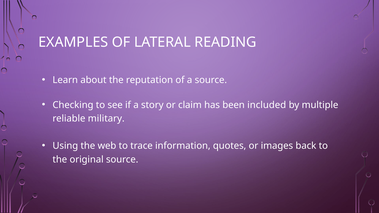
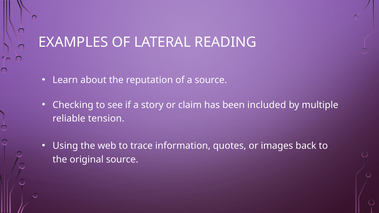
military: military -> tension
